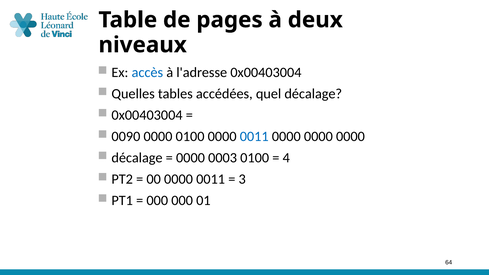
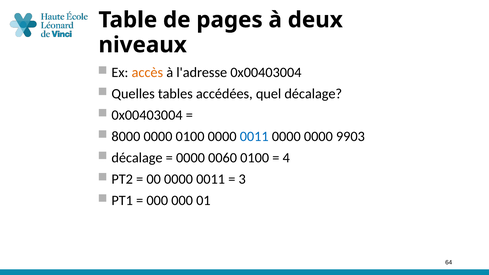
accès colour: blue -> orange
0090: 0090 -> 8000
0000 0000 0000: 0000 -> 9903
0003: 0003 -> 0060
